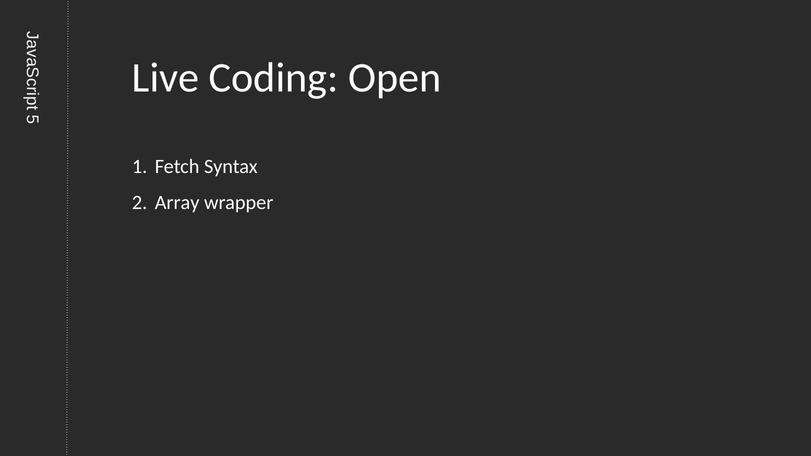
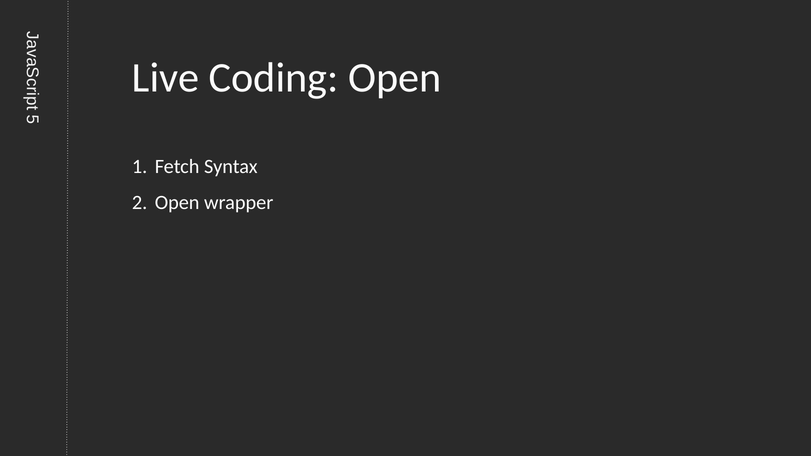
Array at (177, 203): Array -> Open
